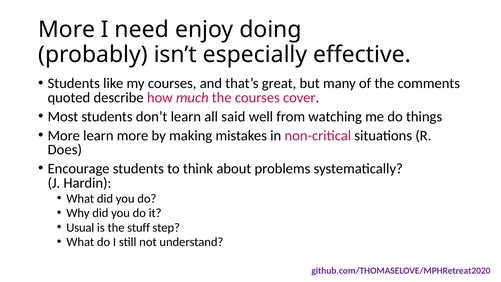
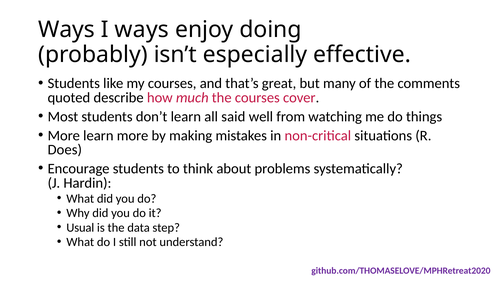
More at (67, 30): More -> Ways
I need: need -> ways
stuff: stuff -> data
